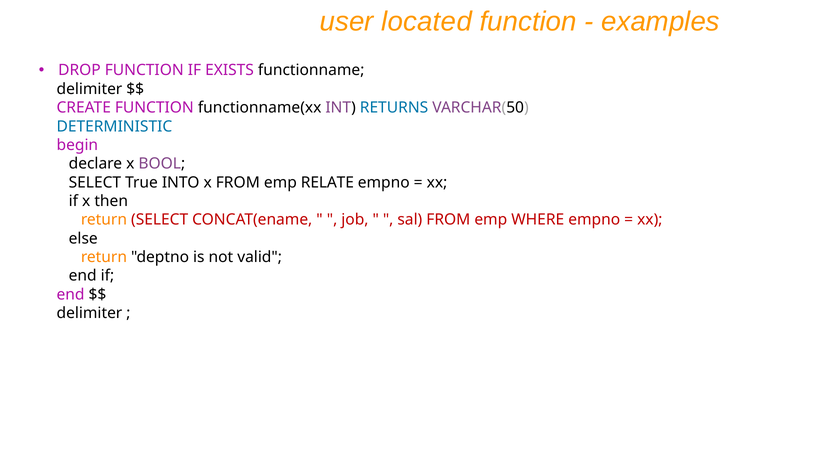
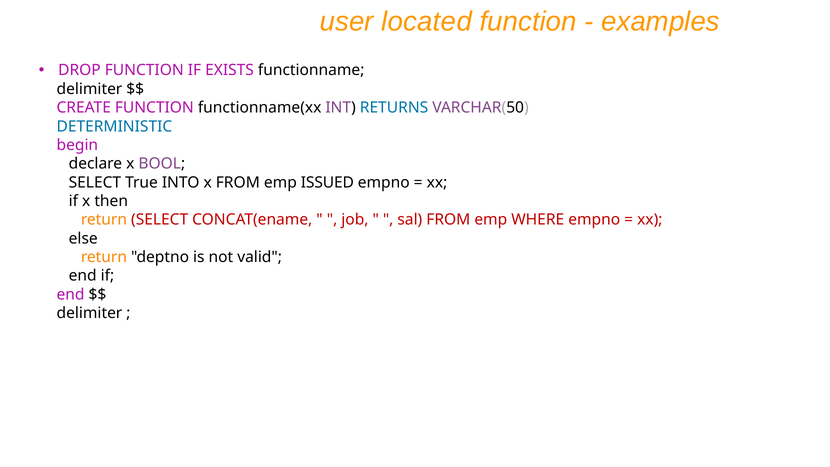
RELATE: RELATE -> ISSUED
